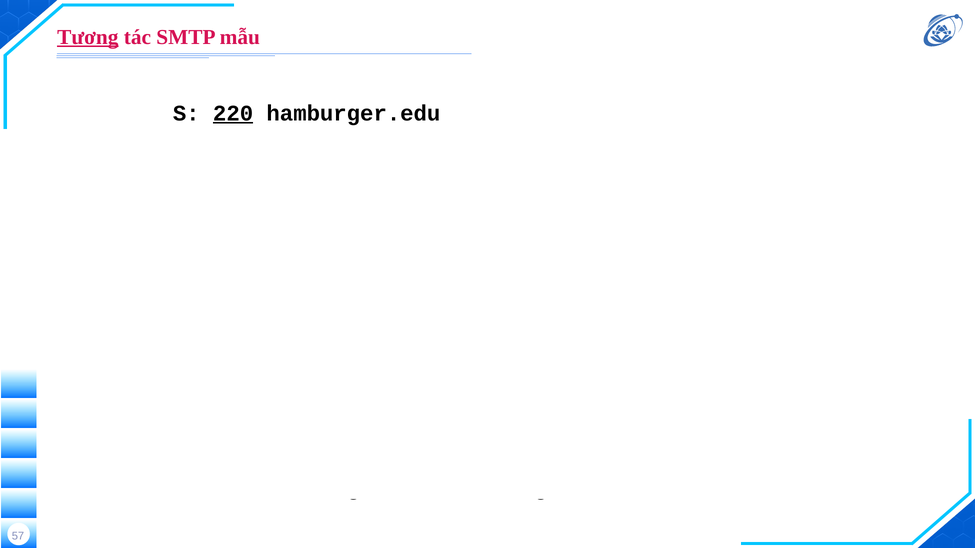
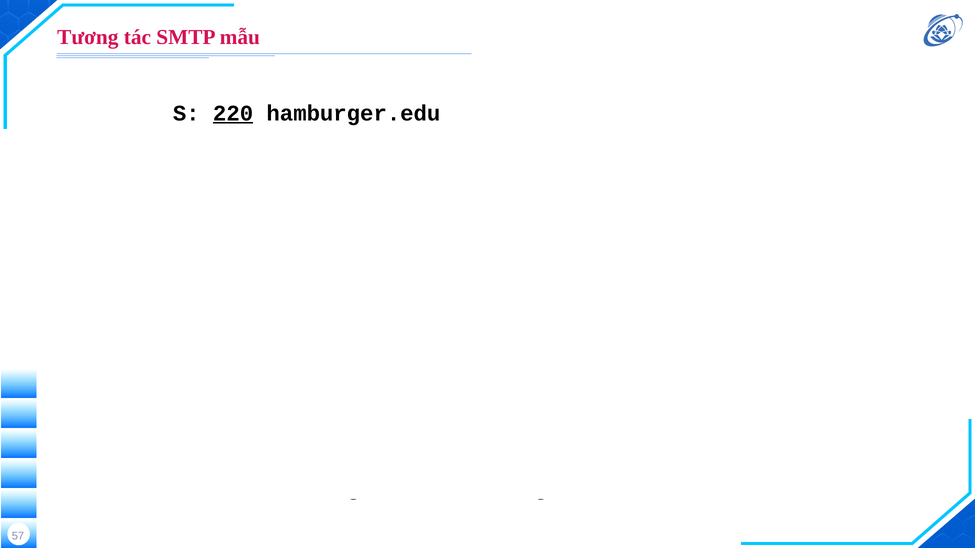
Tương underline: present -> none
